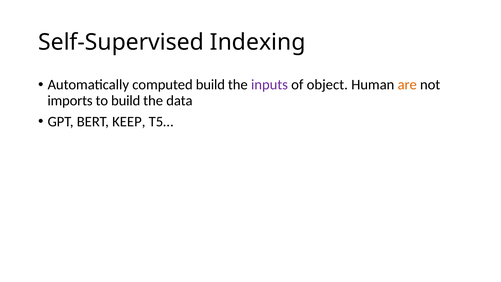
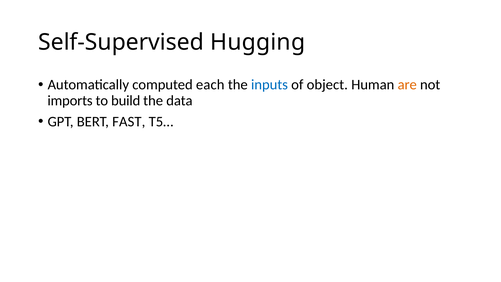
Indexing: Indexing -> Hugging
computed build: build -> each
inputs colour: purple -> blue
KEEP: KEEP -> FAST
